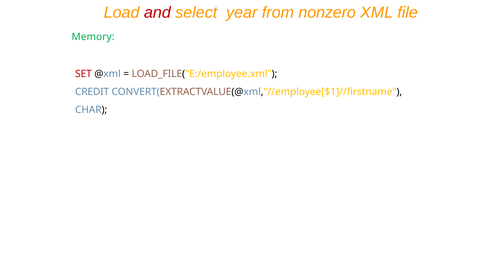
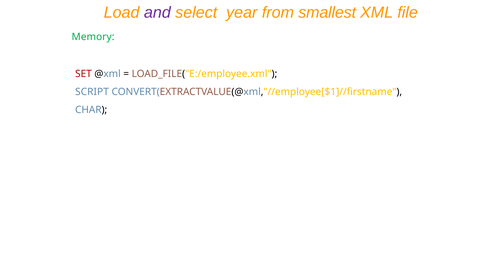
and colour: red -> purple
nonzero: nonzero -> smallest
CREDIT: CREDIT -> SCRIPT
